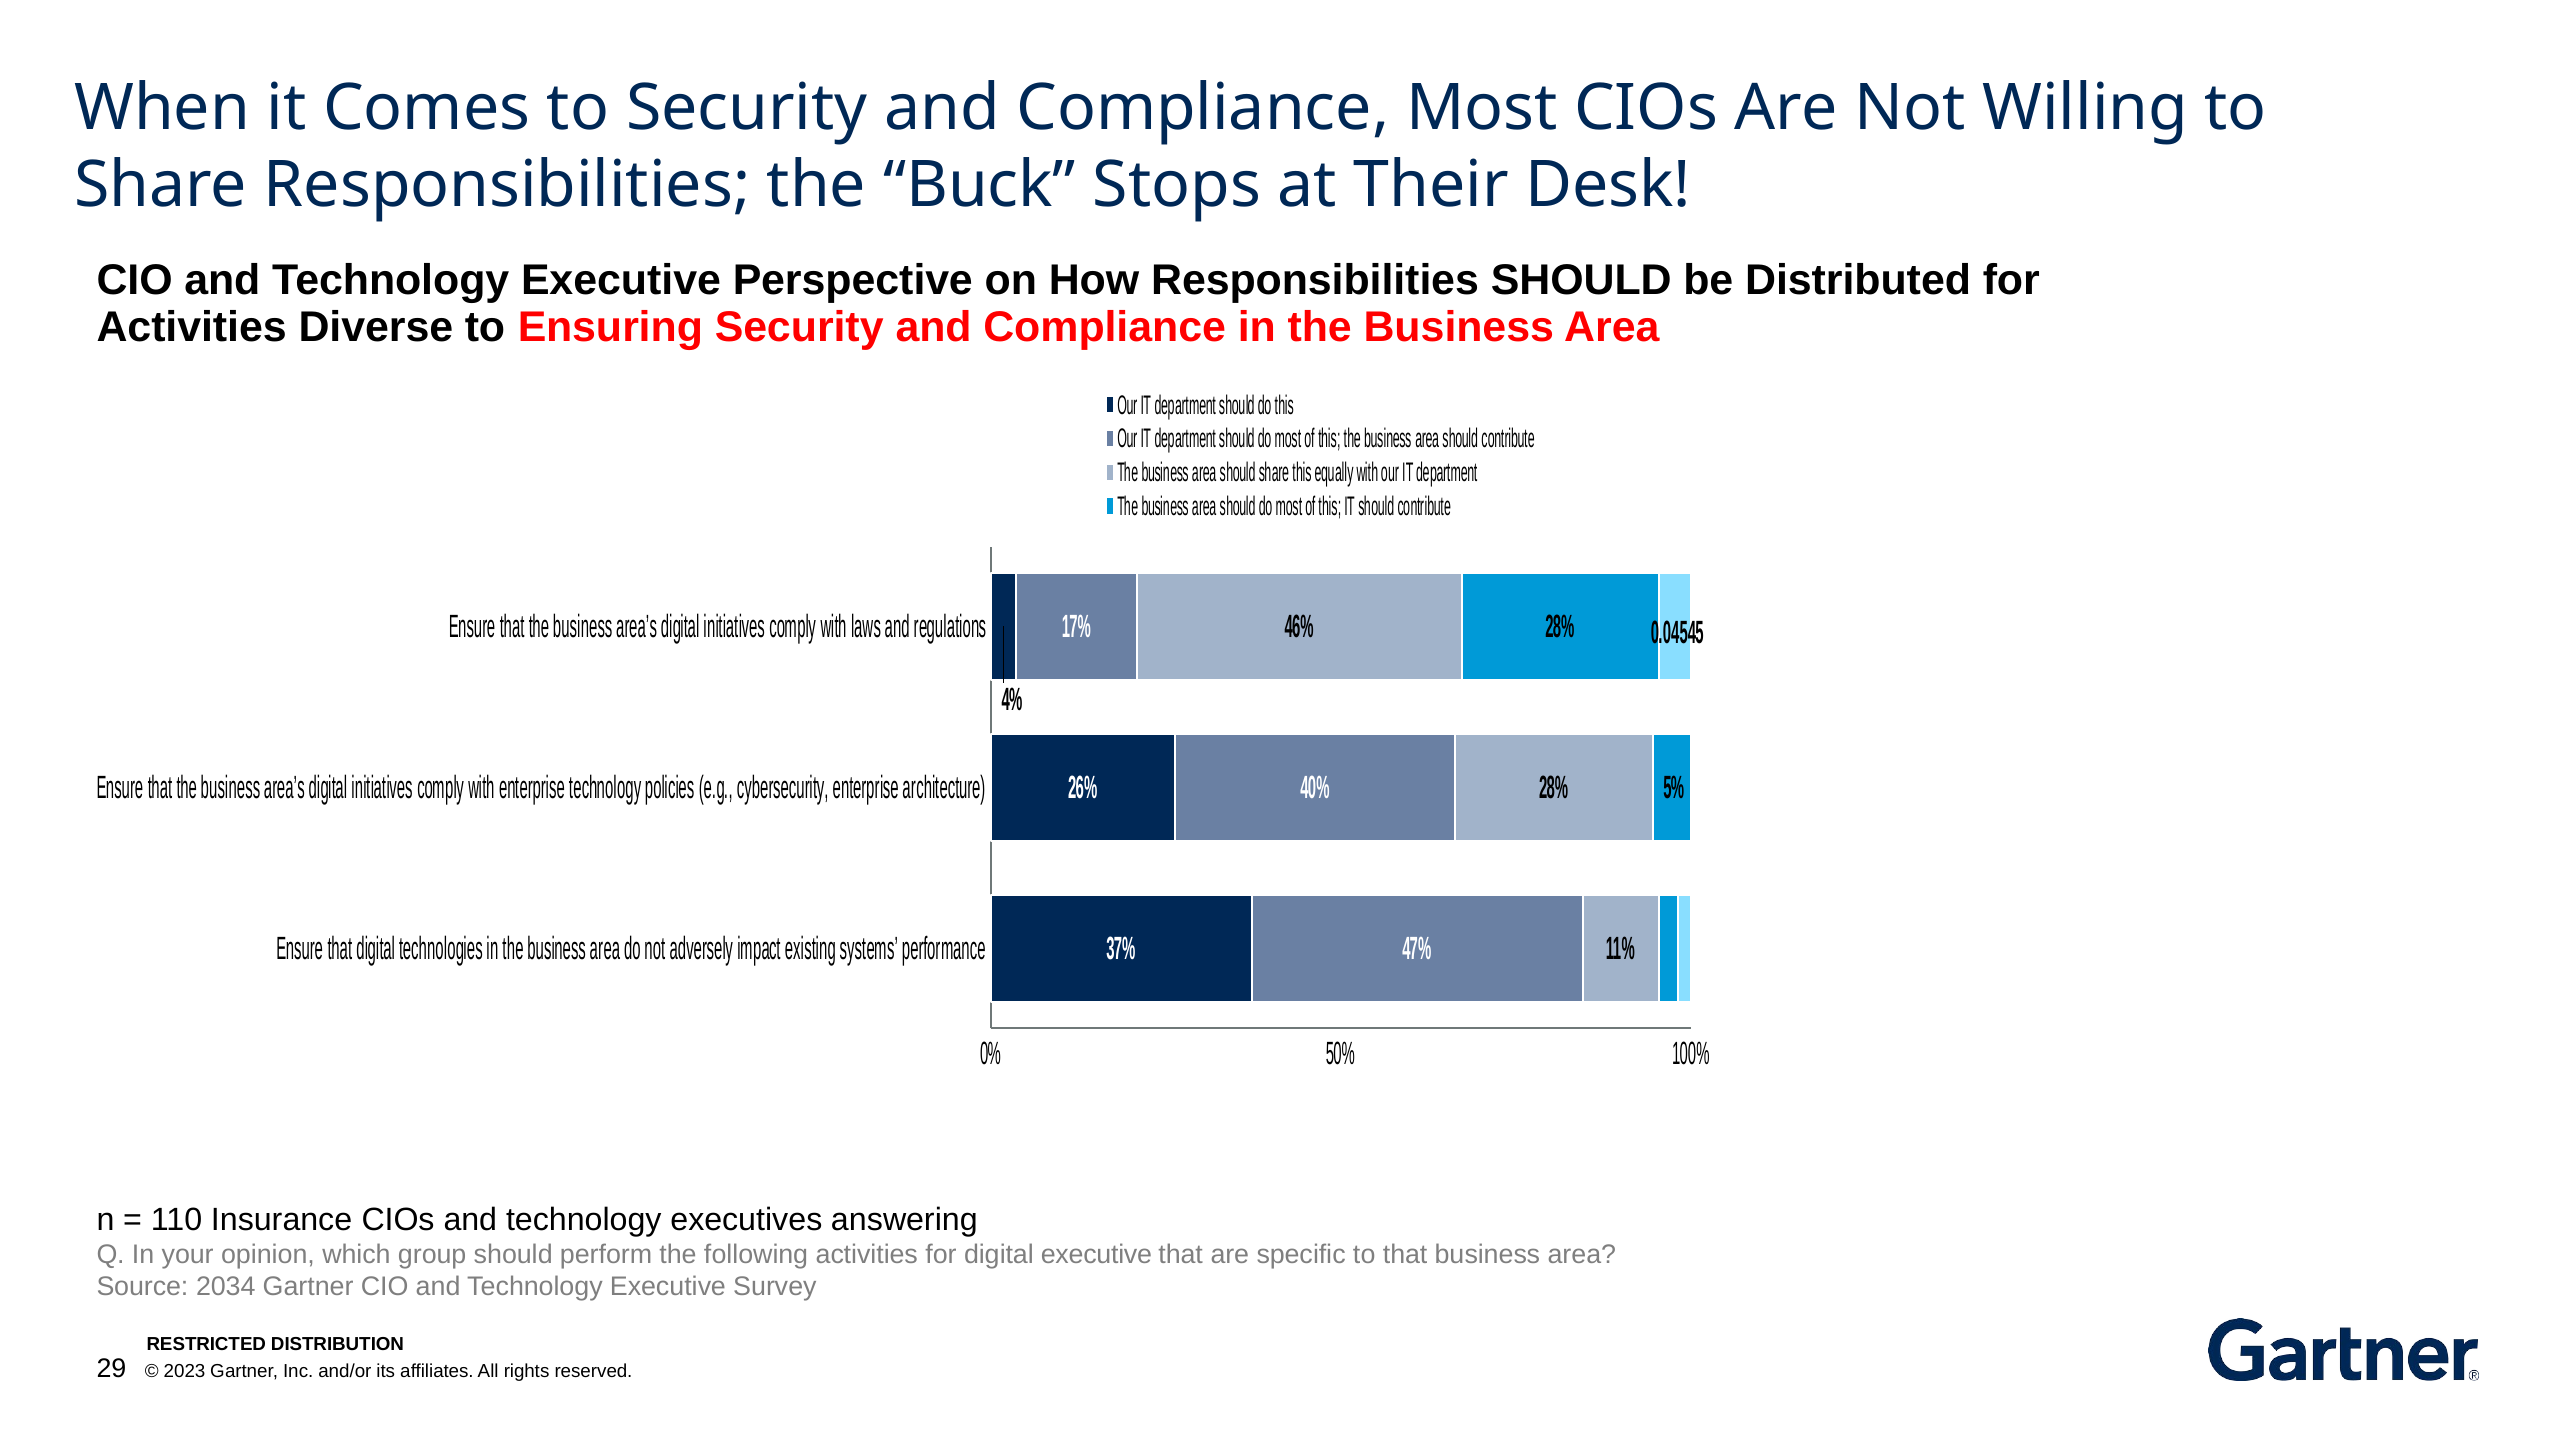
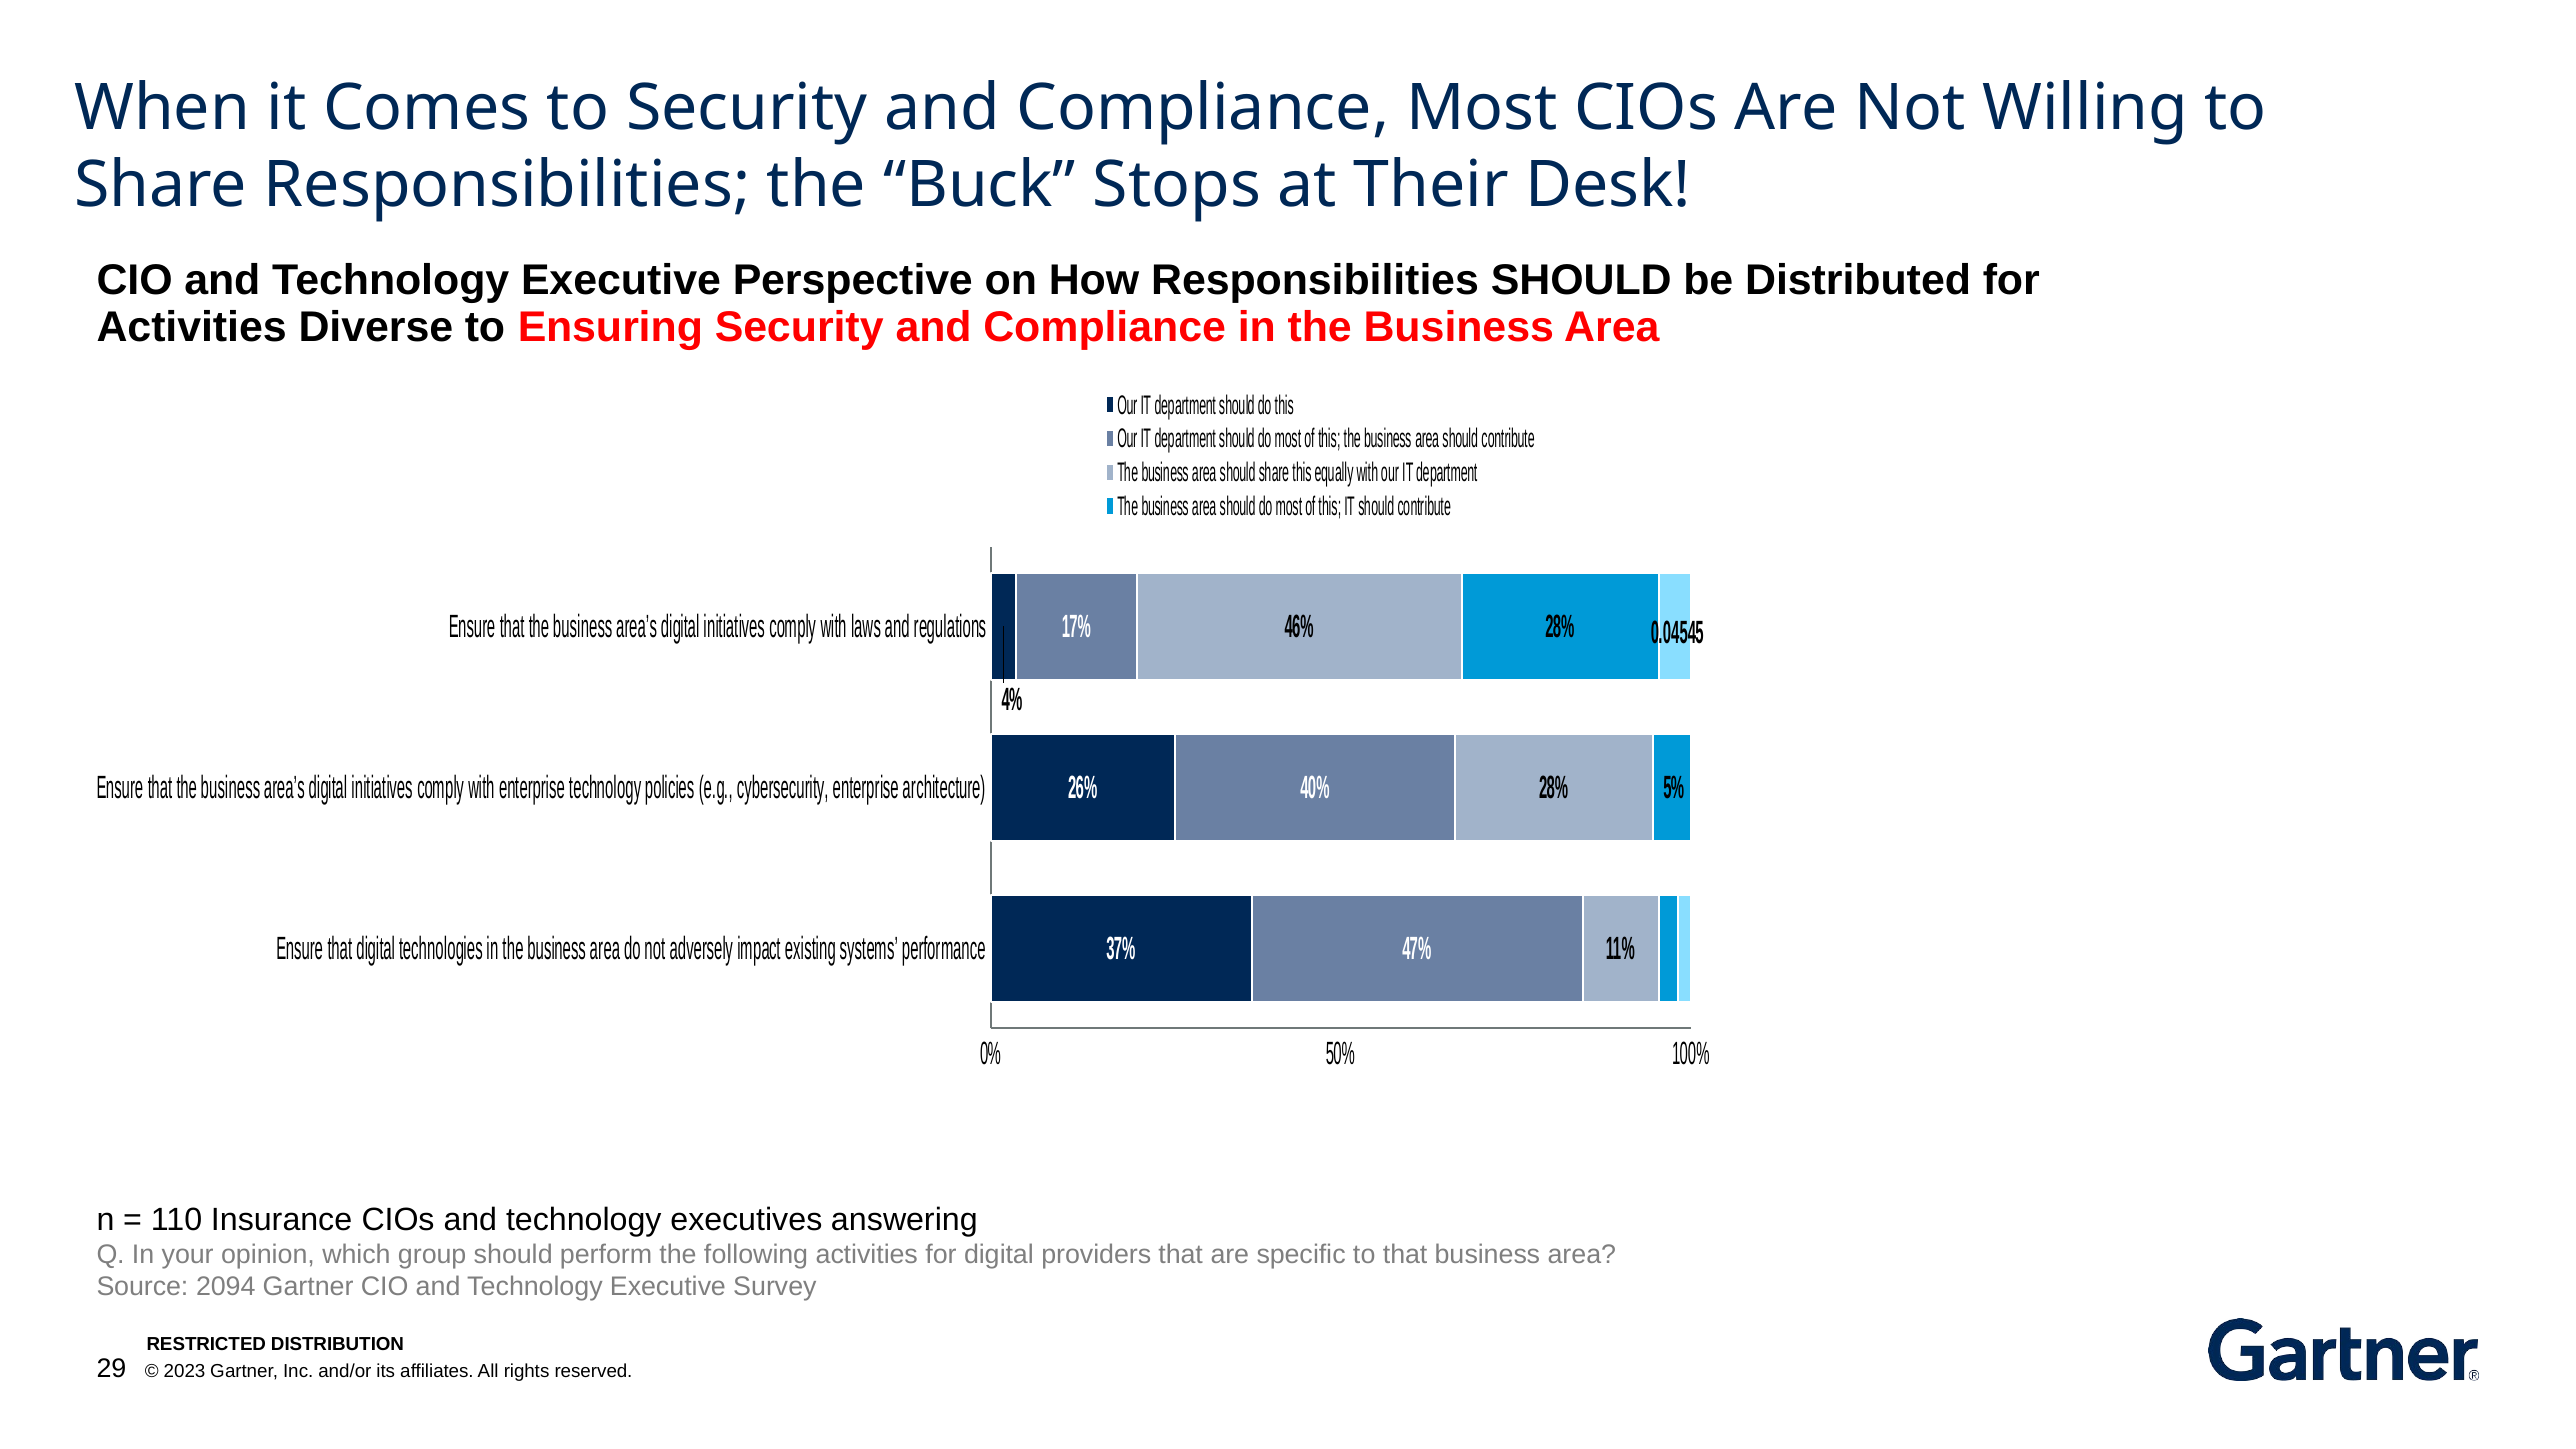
digital executive: executive -> providers
2034: 2034 -> 2094
